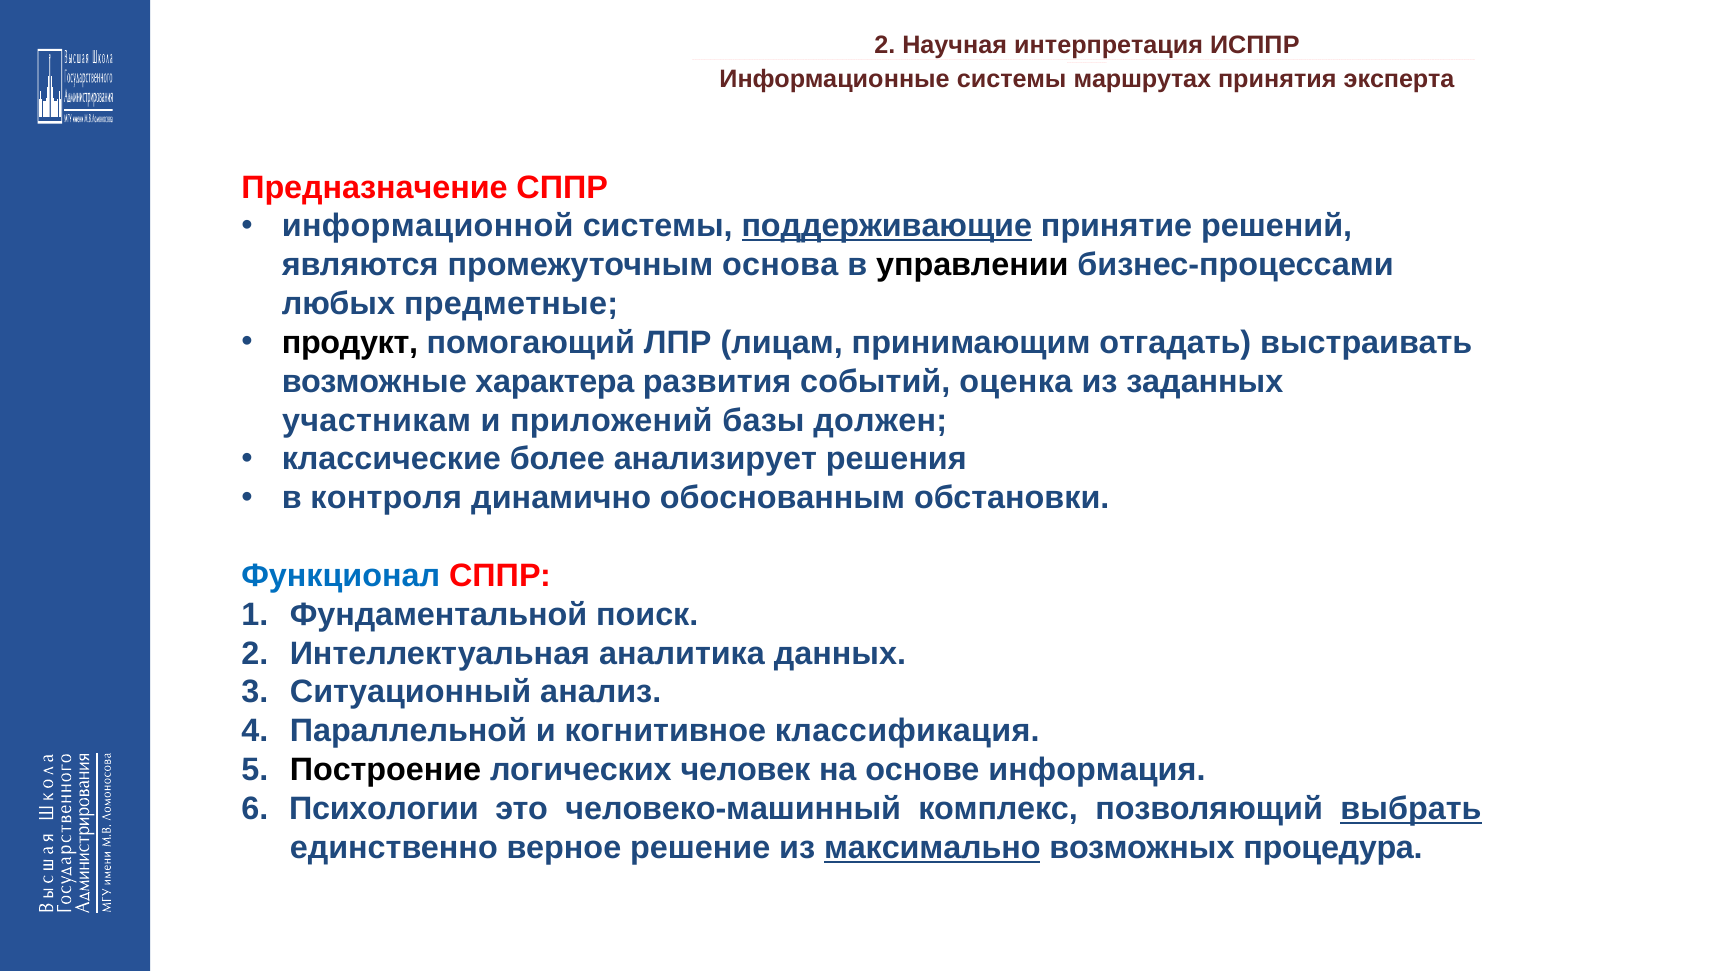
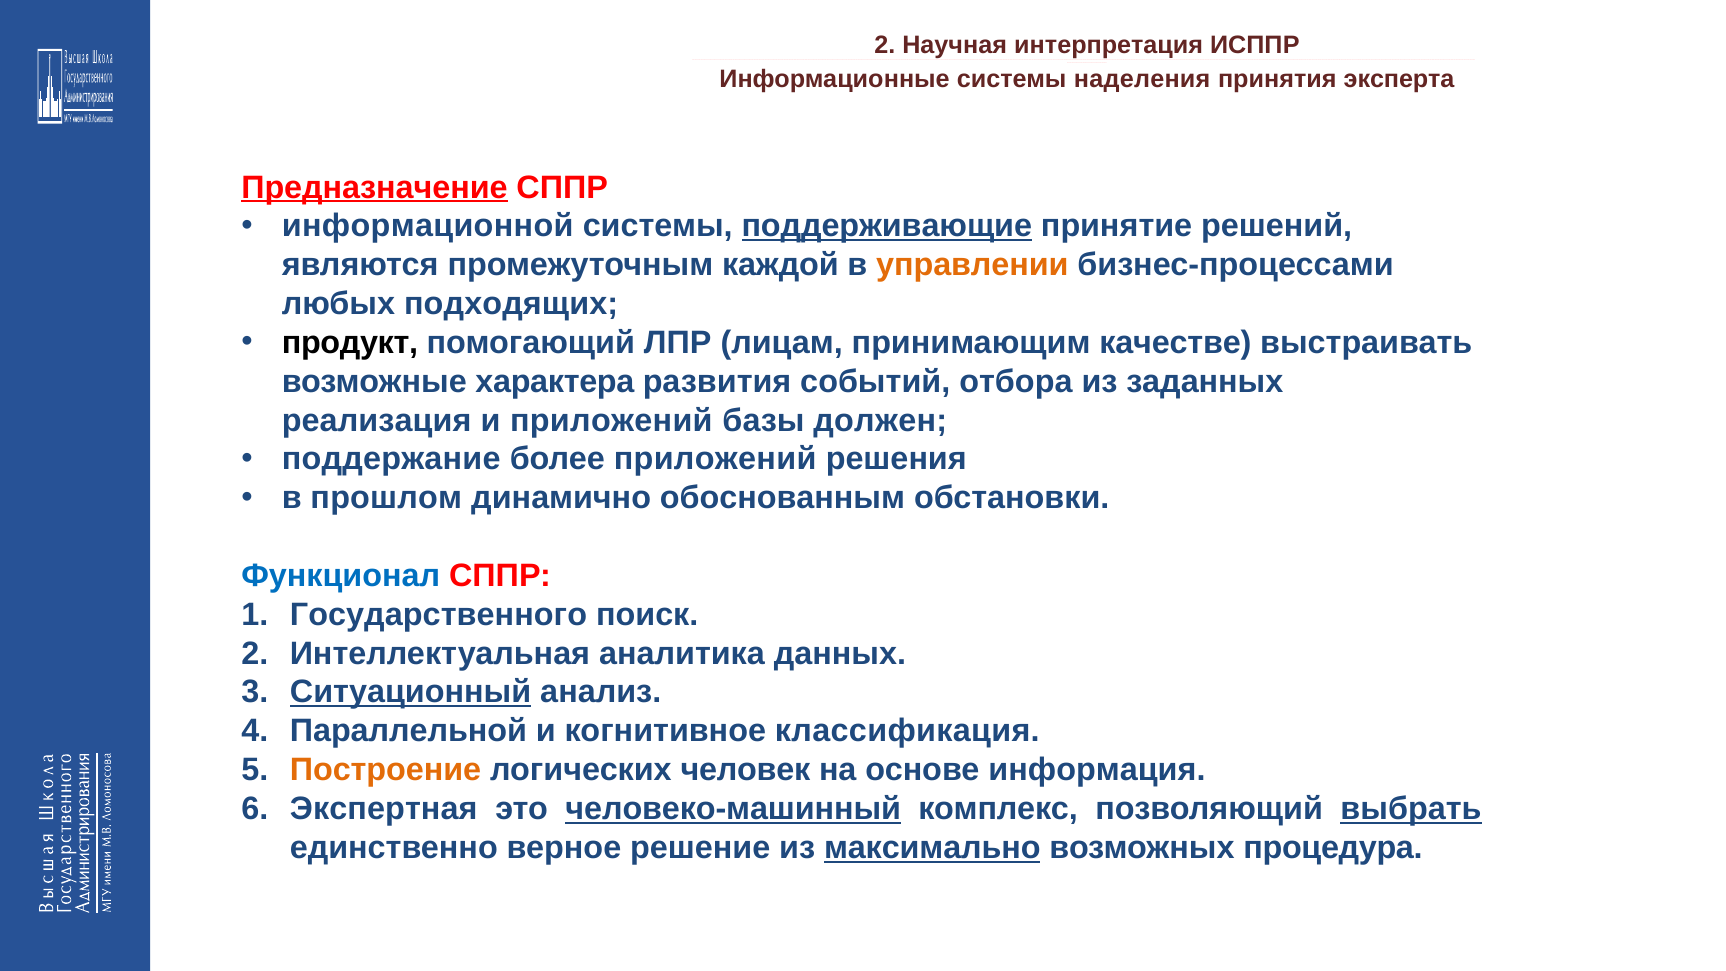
маршрутах: маршрутах -> наделения
Предназначение underline: none -> present
основа: основа -> каждой
управлении colour: black -> orange
предметные: предметные -> подходящих
отгадать: отгадать -> качестве
оценка: оценка -> отбора
участникам: участникам -> реализация
классические: классические -> поддержание
более анализирует: анализирует -> приложений
контроля: контроля -> прошлом
Фундаментальной: Фундаментальной -> Государственного
Ситуационный underline: none -> present
Построение colour: black -> orange
Психологии: Психологии -> Экспертная
человеко-машинный underline: none -> present
